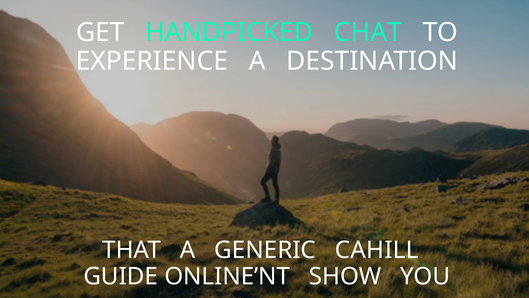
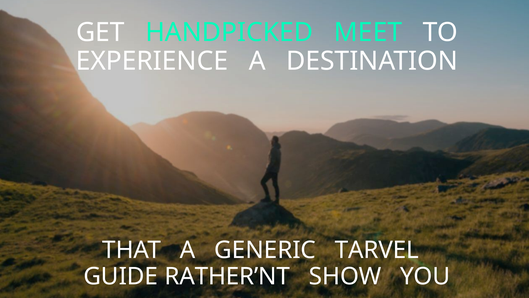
CHAT: CHAT -> MEET
CAHILL: CAHILL -> TARVEL
ONLINE’NT: ONLINE’NT -> RATHER’NT
